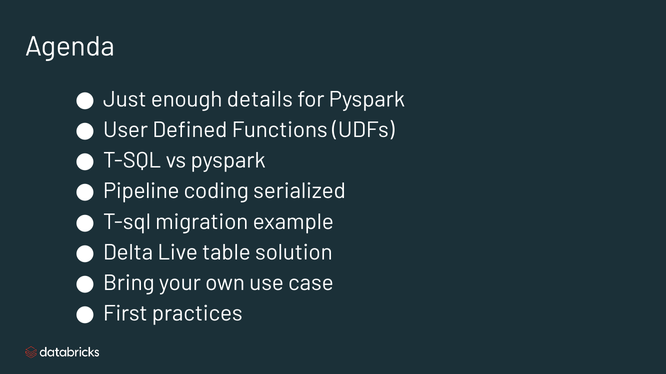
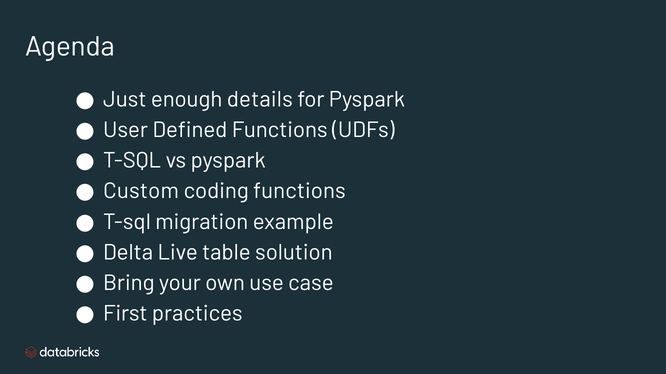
Pipeline: Pipeline -> Custom
coding serialized: serialized -> functions
